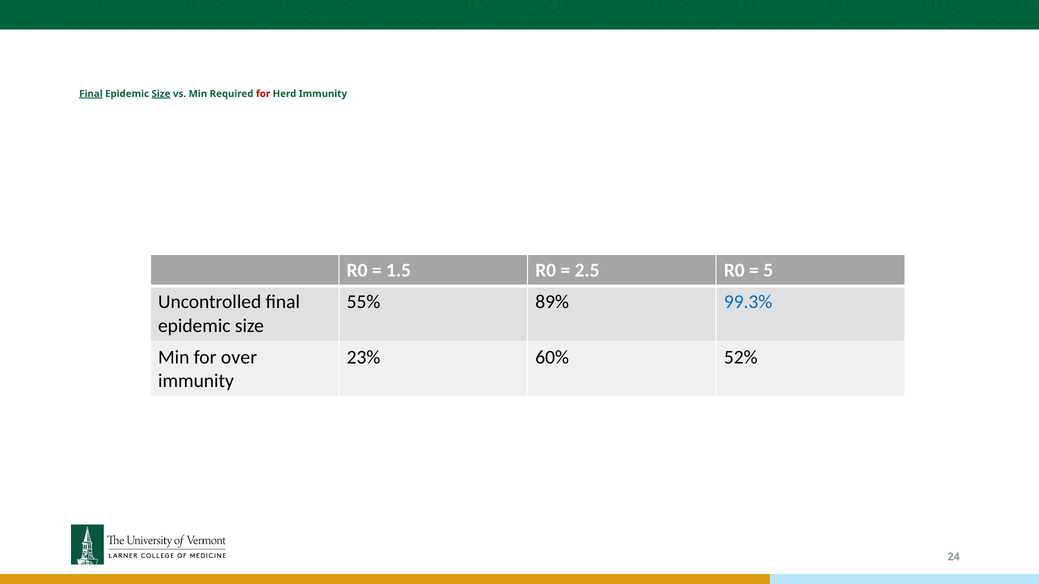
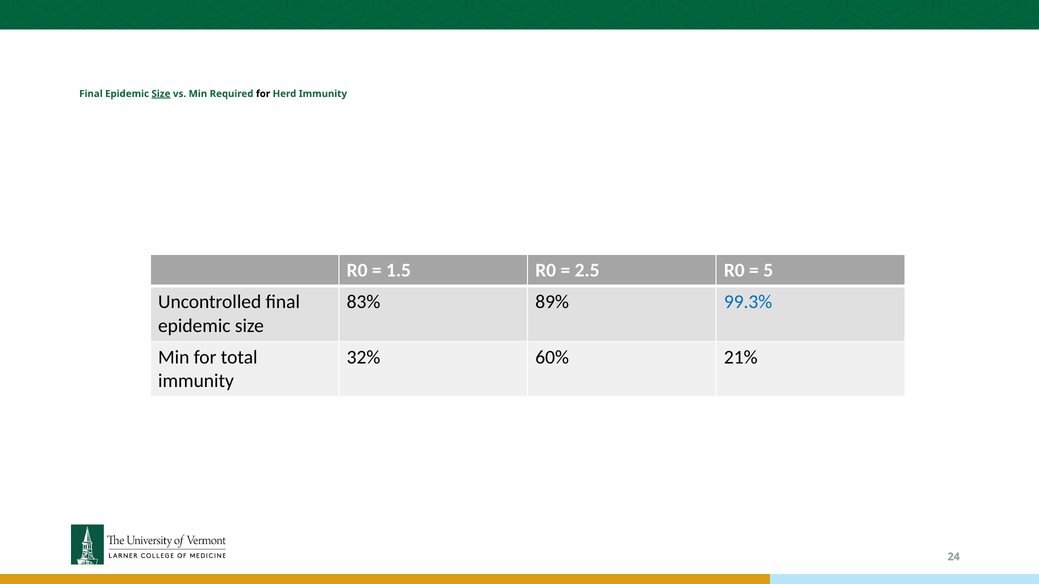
Final at (91, 94) underline: present -> none
for at (263, 94) colour: red -> black
55%: 55% -> 83%
over: over -> total
23%: 23% -> 32%
52%: 52% -> 21%
